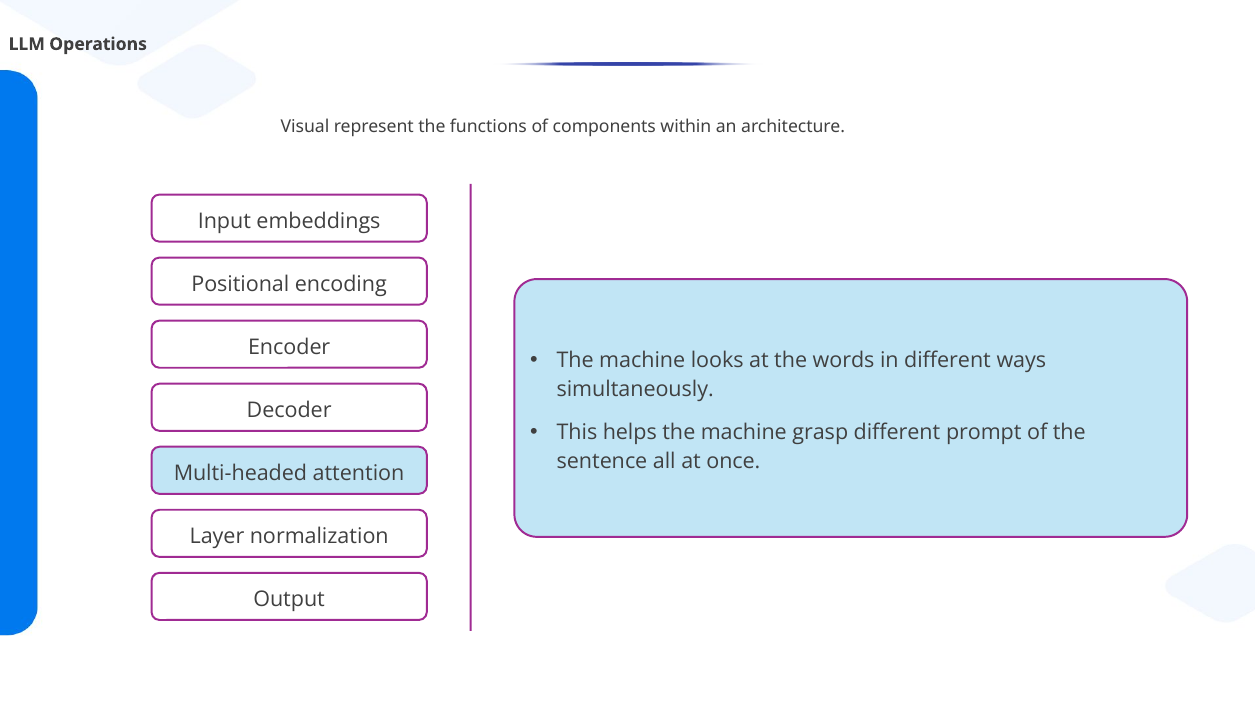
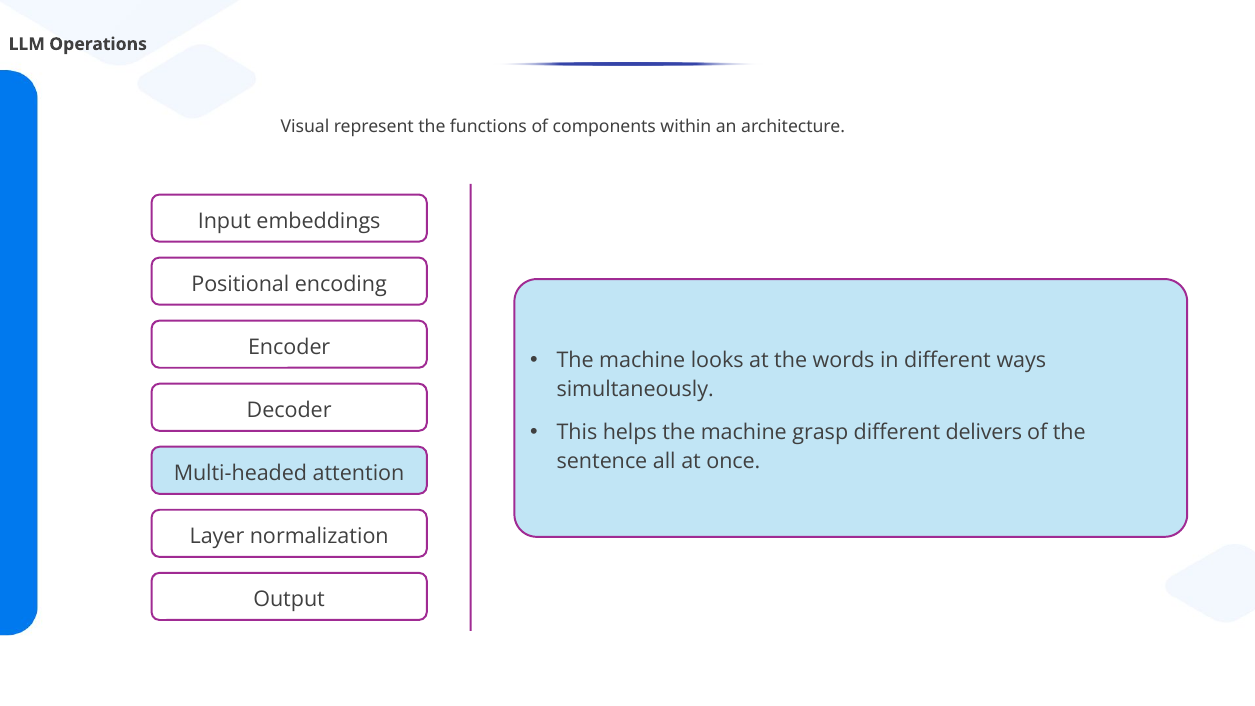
prompt: prompt -> delivers
